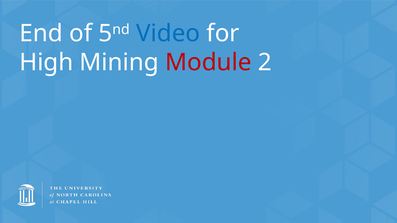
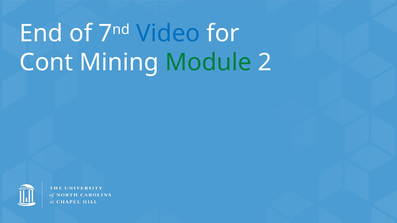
5: 5 -> 7
High: High -> Cont
Module colour: red -> green
